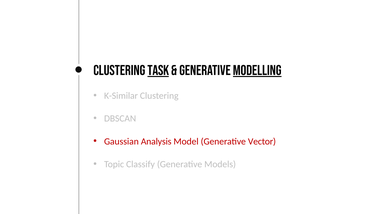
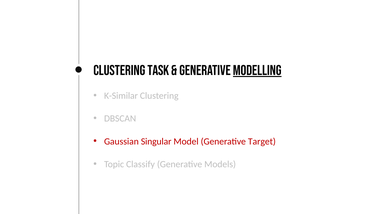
Task underline: present -> none
Analysis: Analysis -> Singular
Vector: Vector -> Target
